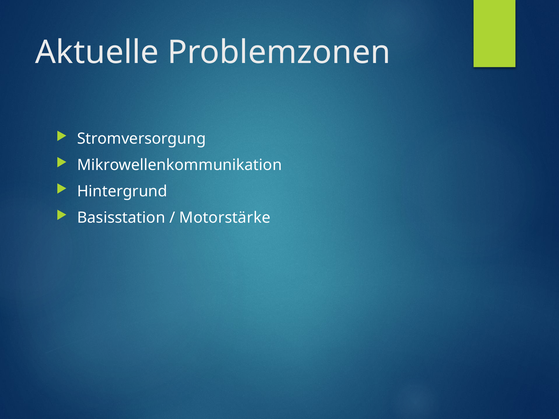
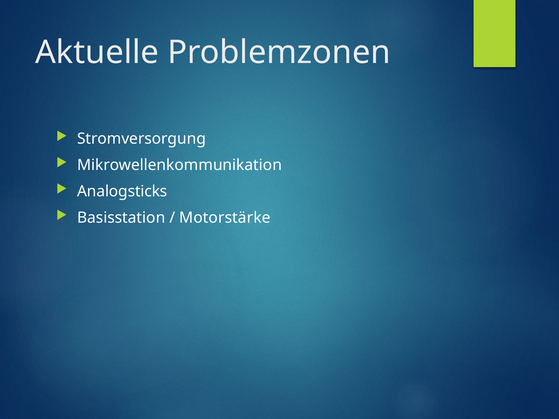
Hintergrund: Hintergrund -> Analogsticks
